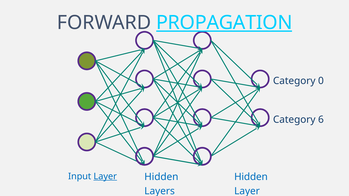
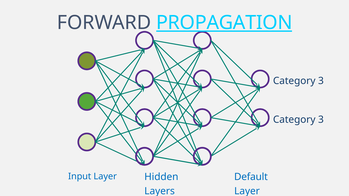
0 at (321, 81): 0 -> 3
6 at (321, 120): 6 -> 3
Layer at (105, 177) underline: present -> none
Hidden at (251, 177): Hidden -> Default
